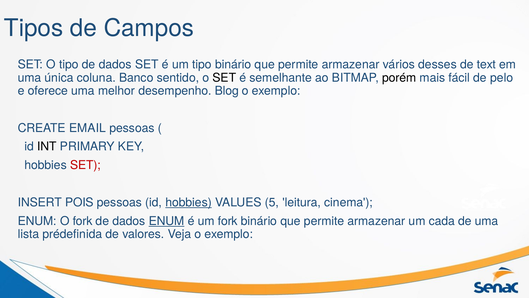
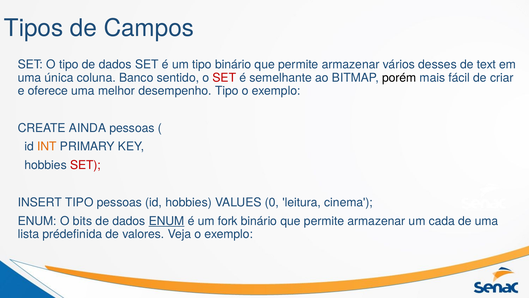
SET at (224, 78) colour: black -> red
pelo: pelo -> criar
desempenho Blog: Blog -> Tipo
EMAIL: EMAIL -> AINDA
INT colour: black -> orange
INSERT POIS: POIS -> TIPO
hobbies at (189, 202) underline: present -> none
5: 5 -> 0
O fork: fork -> bits
